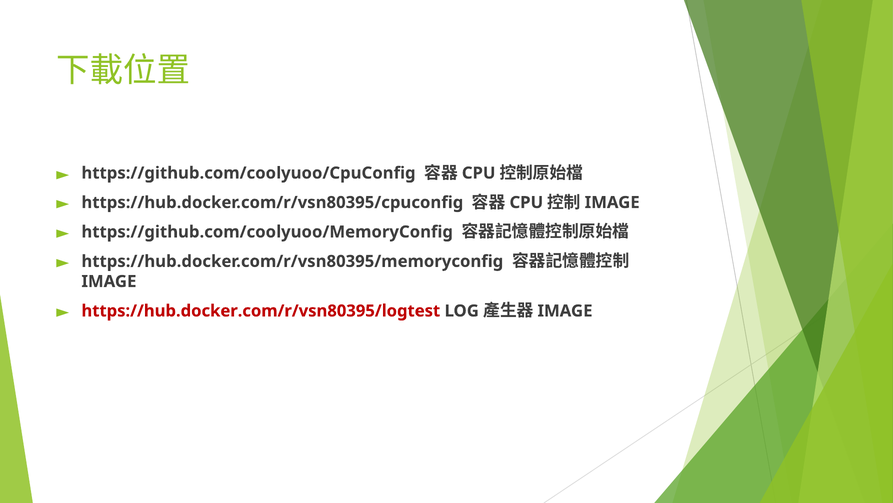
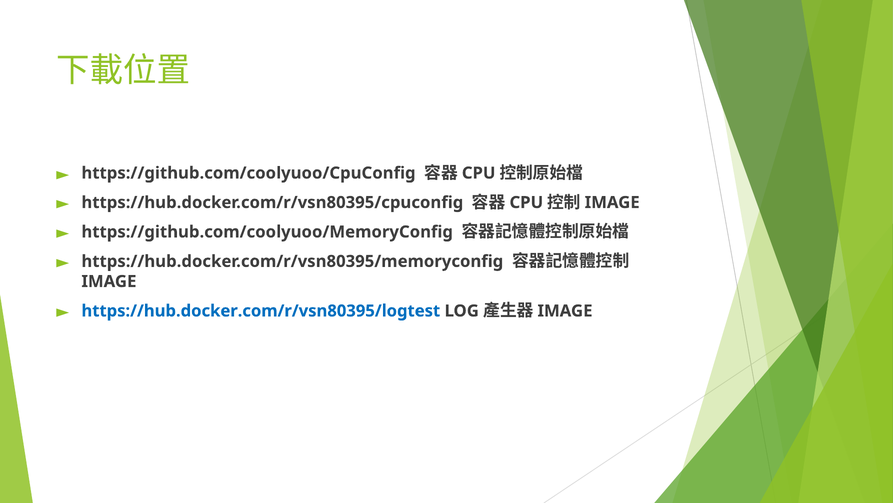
https://hub.docker.com/r/vsn80395/logtest colour: red -> blue
